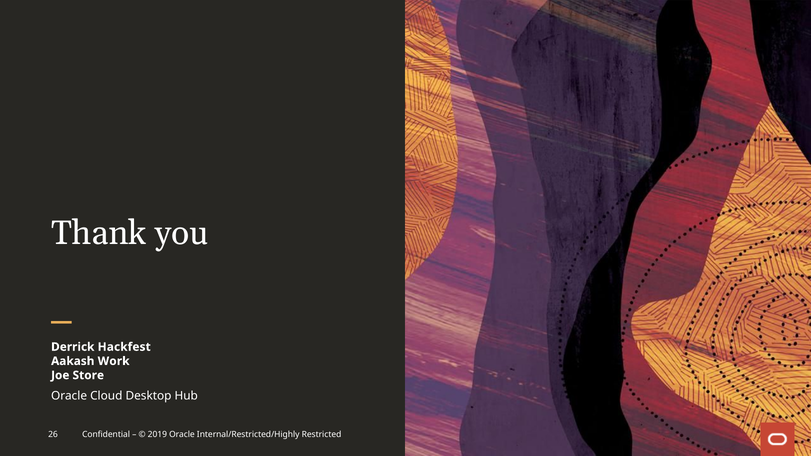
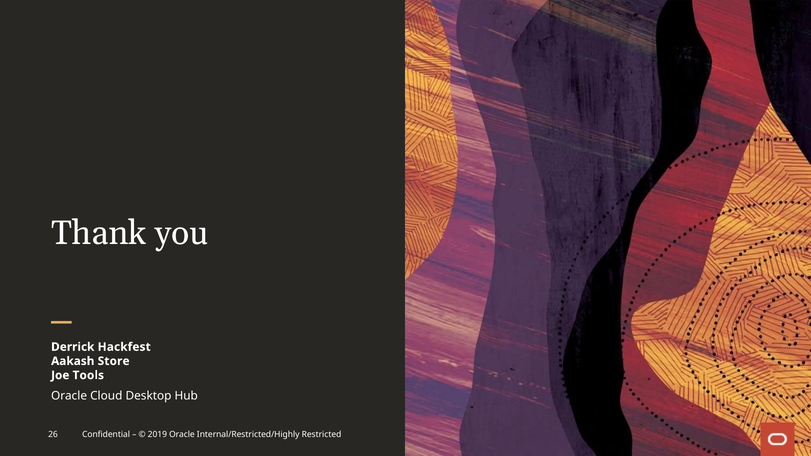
Work: Work -> Store
Store: Store -> Tools
